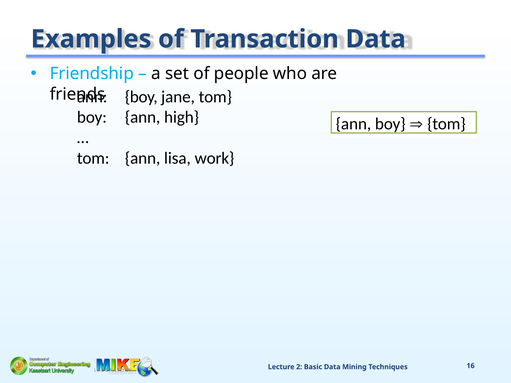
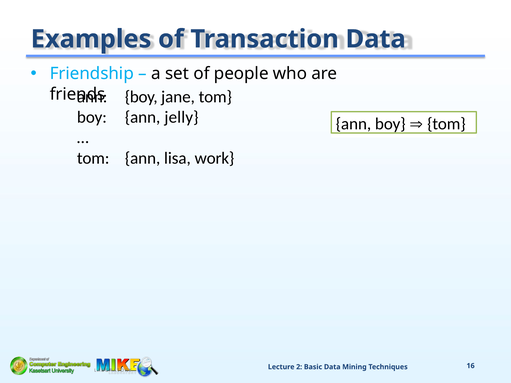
high: high -> jelly
